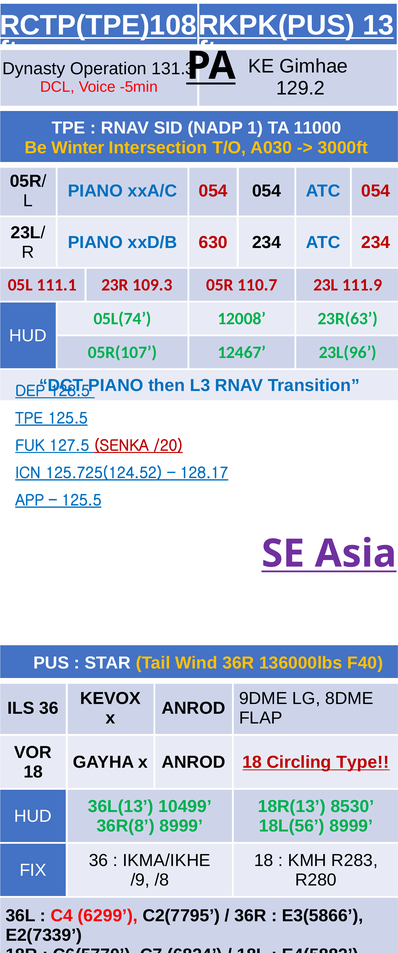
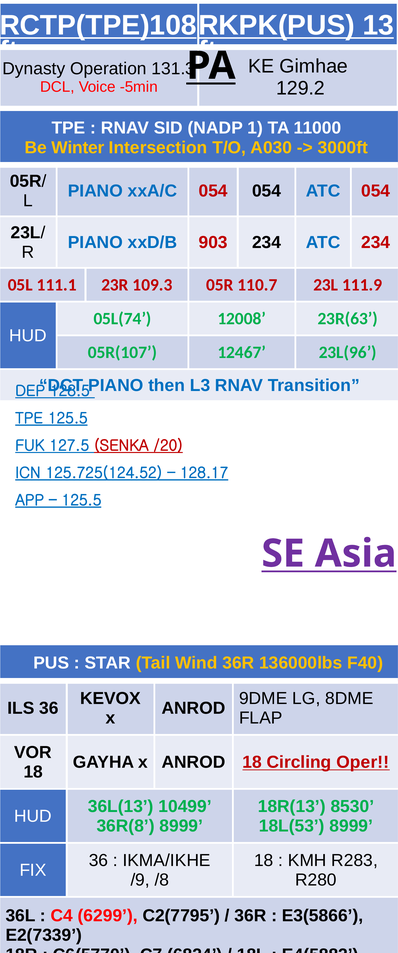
630: 630 -> 903
Type: Type -> Oper
18L(56: 18L(56 -> 18L(53
